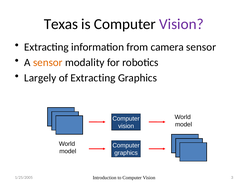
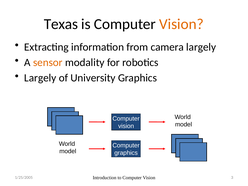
Vision at (181, 24) colour: purple -> orange
camera sensor: sensor -> largely
of Extracting: Extracting -> University
